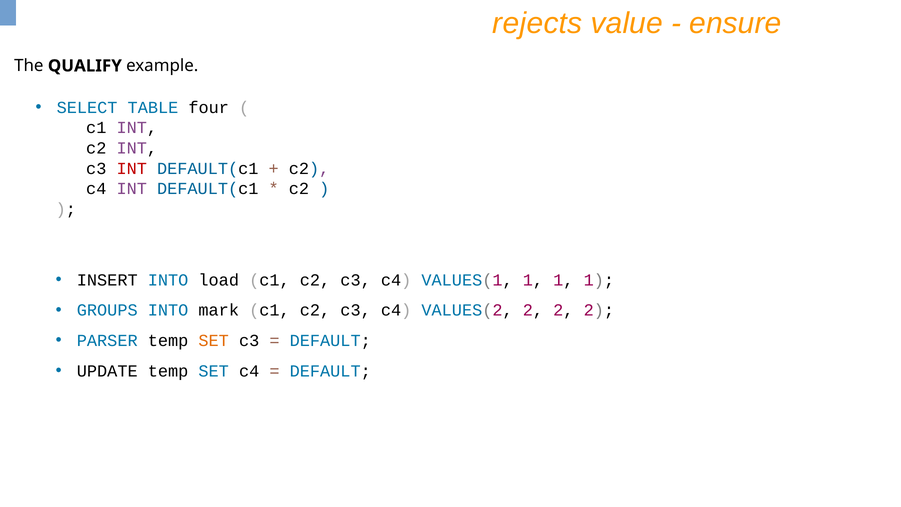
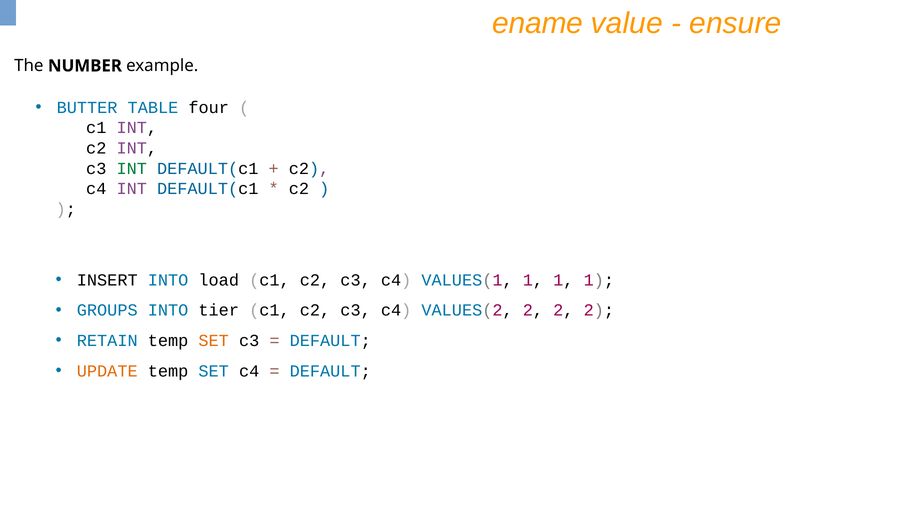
rejects: rejects -> ename
QUALIFY: QUALIFY -> NUMBER
SELECT: SELECT -> BUTTER
INT at (132, 168) colour: red -> green
mark: mark -> tier
PARSER: PARSER -> RETAIN
UPDATE colour: black -> orange
